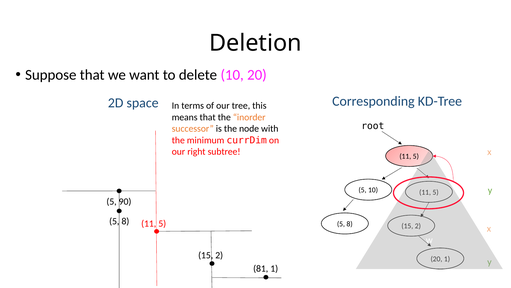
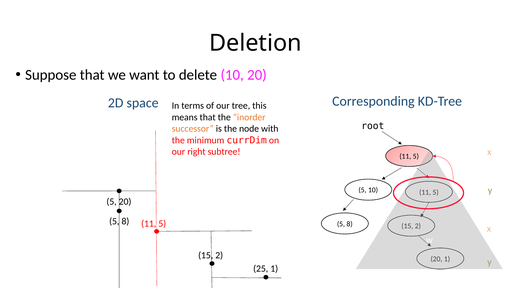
5 90: 90 -> 20
81: 81 -> 25
